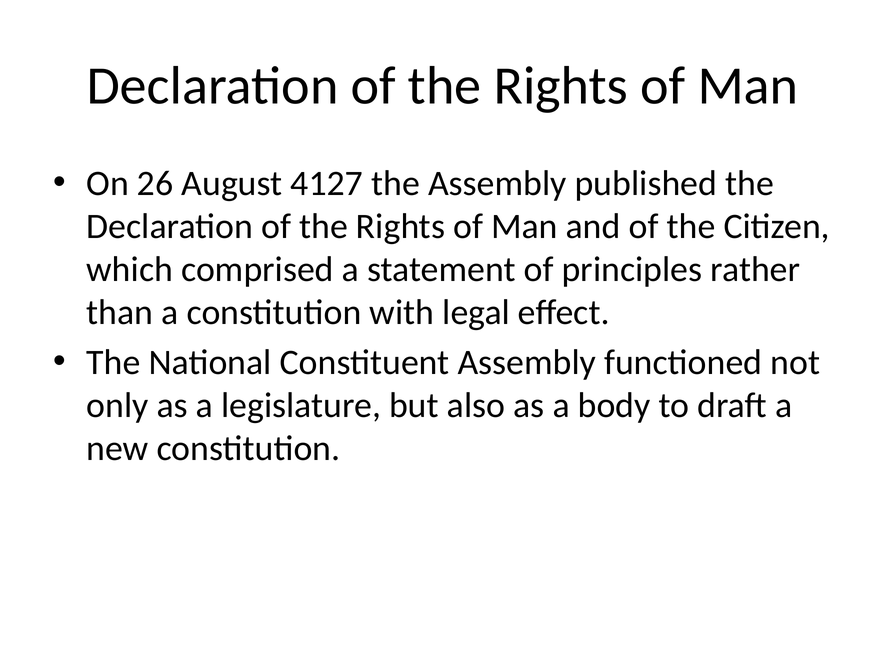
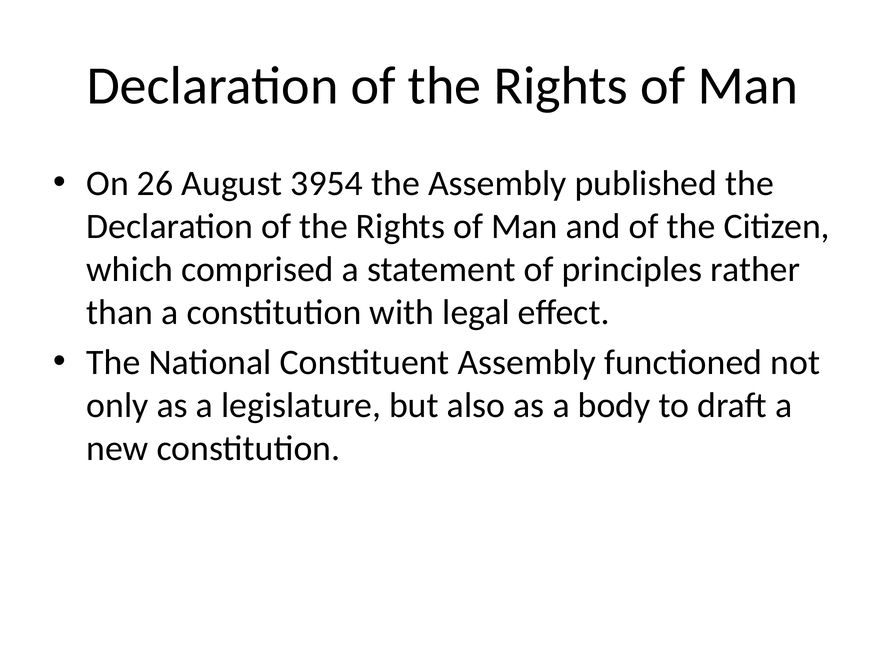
4127: 4127 -> 3954
